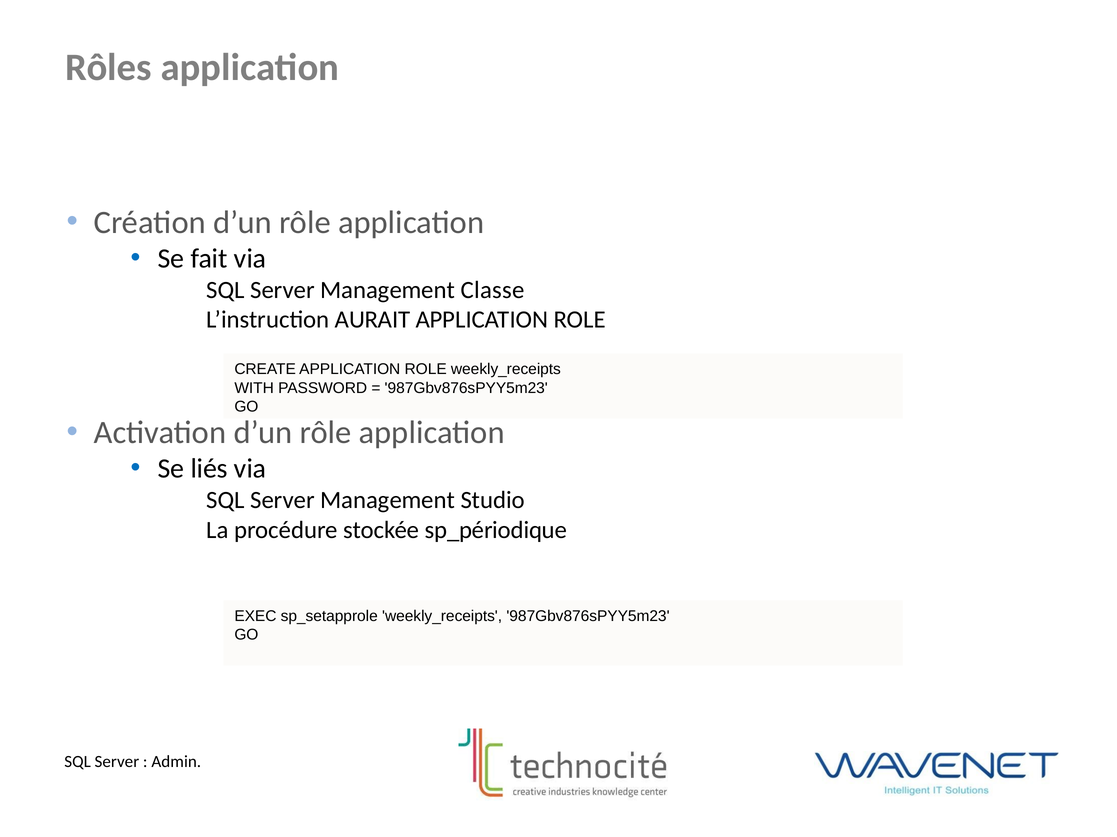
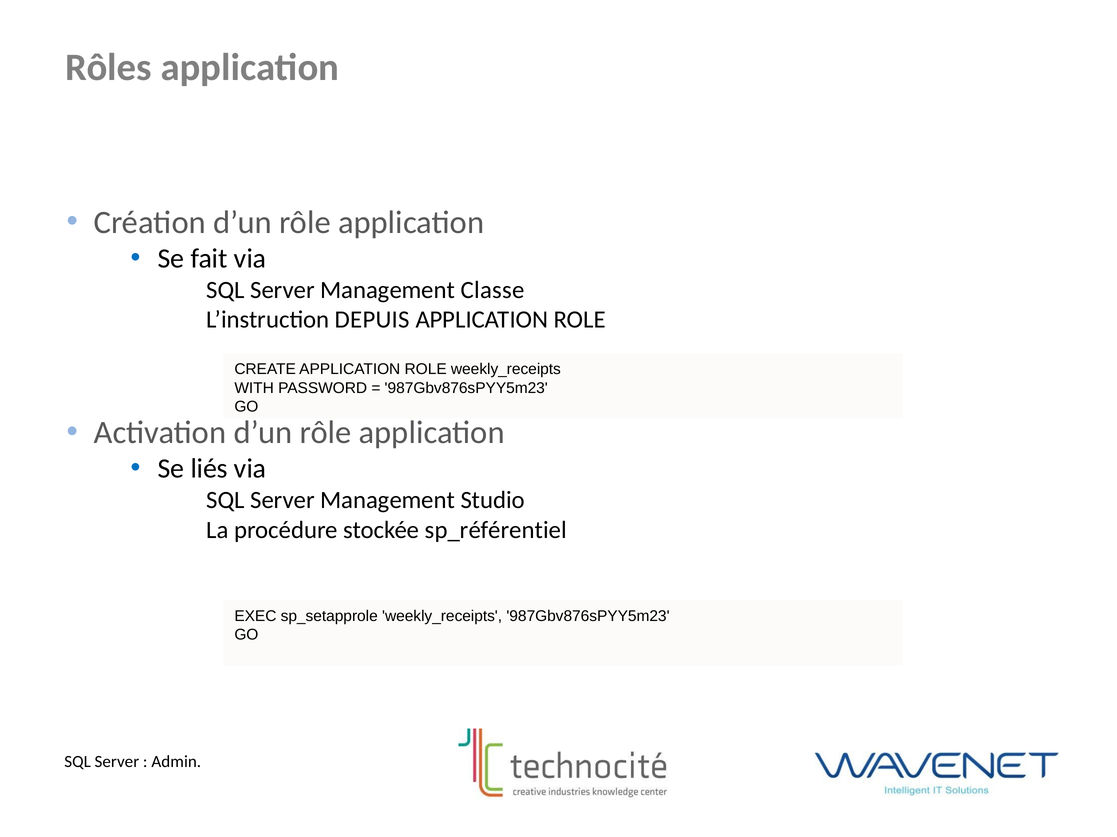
AURAIT: AURAIT -> DEPUIS
sp_périodique: sp_périodique -> sp_référentiel
